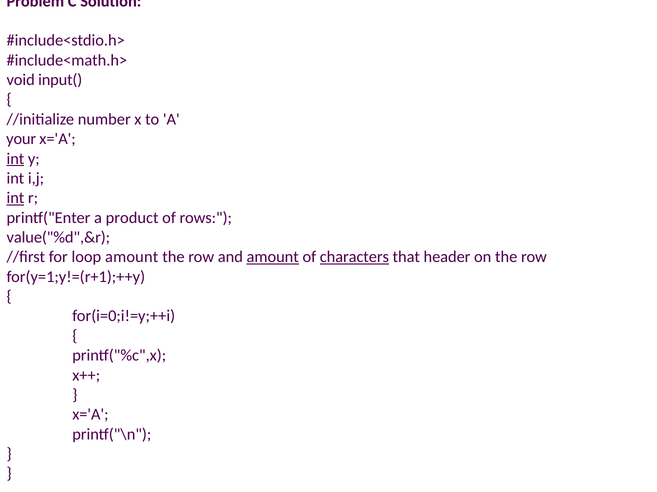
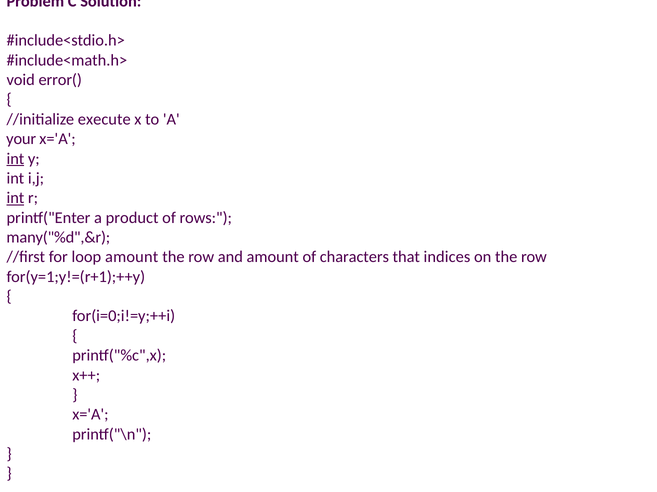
input(: input( -> error(
number: number -> execute
value("%d",&r: value("%d",&r -> many("%d",&r
amount at (273, 257) underline: present -> none
characters underline: present -> none
header: header -> indices
